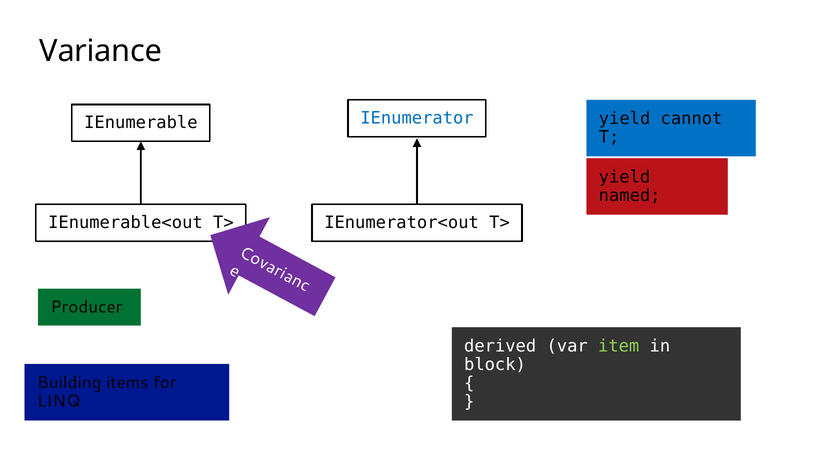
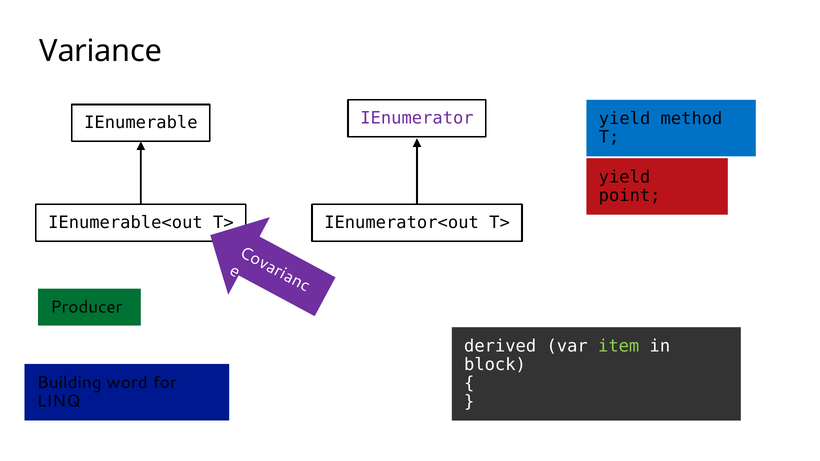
cannot: cannot -> method
IEnumerator colour: blue -> purple
named: named -> point
items: items -> word
